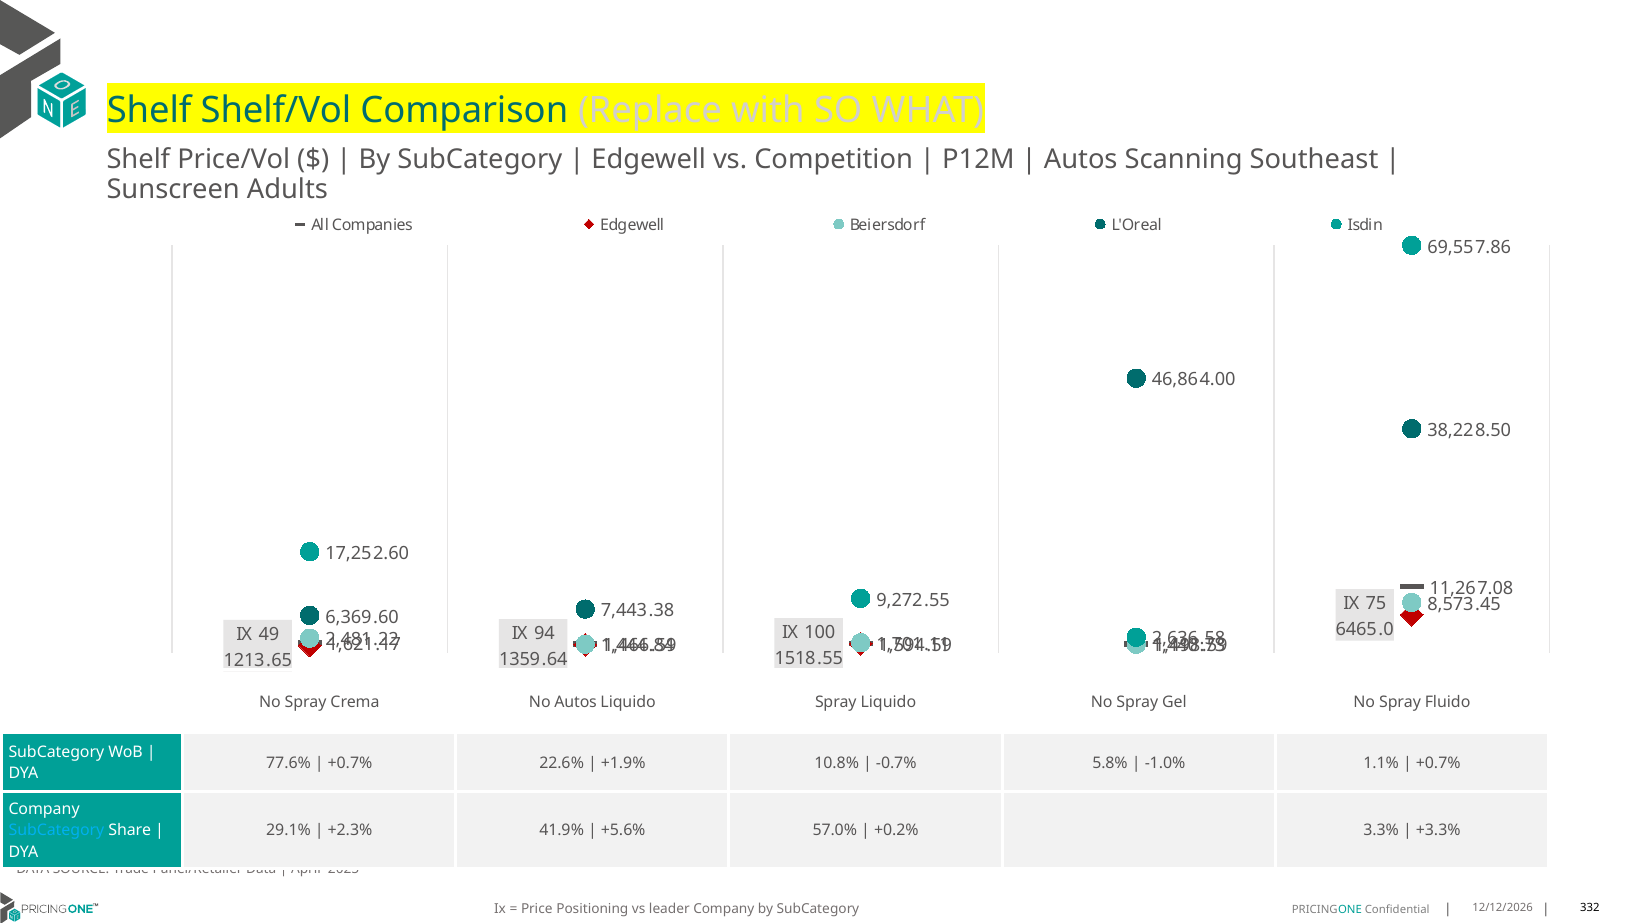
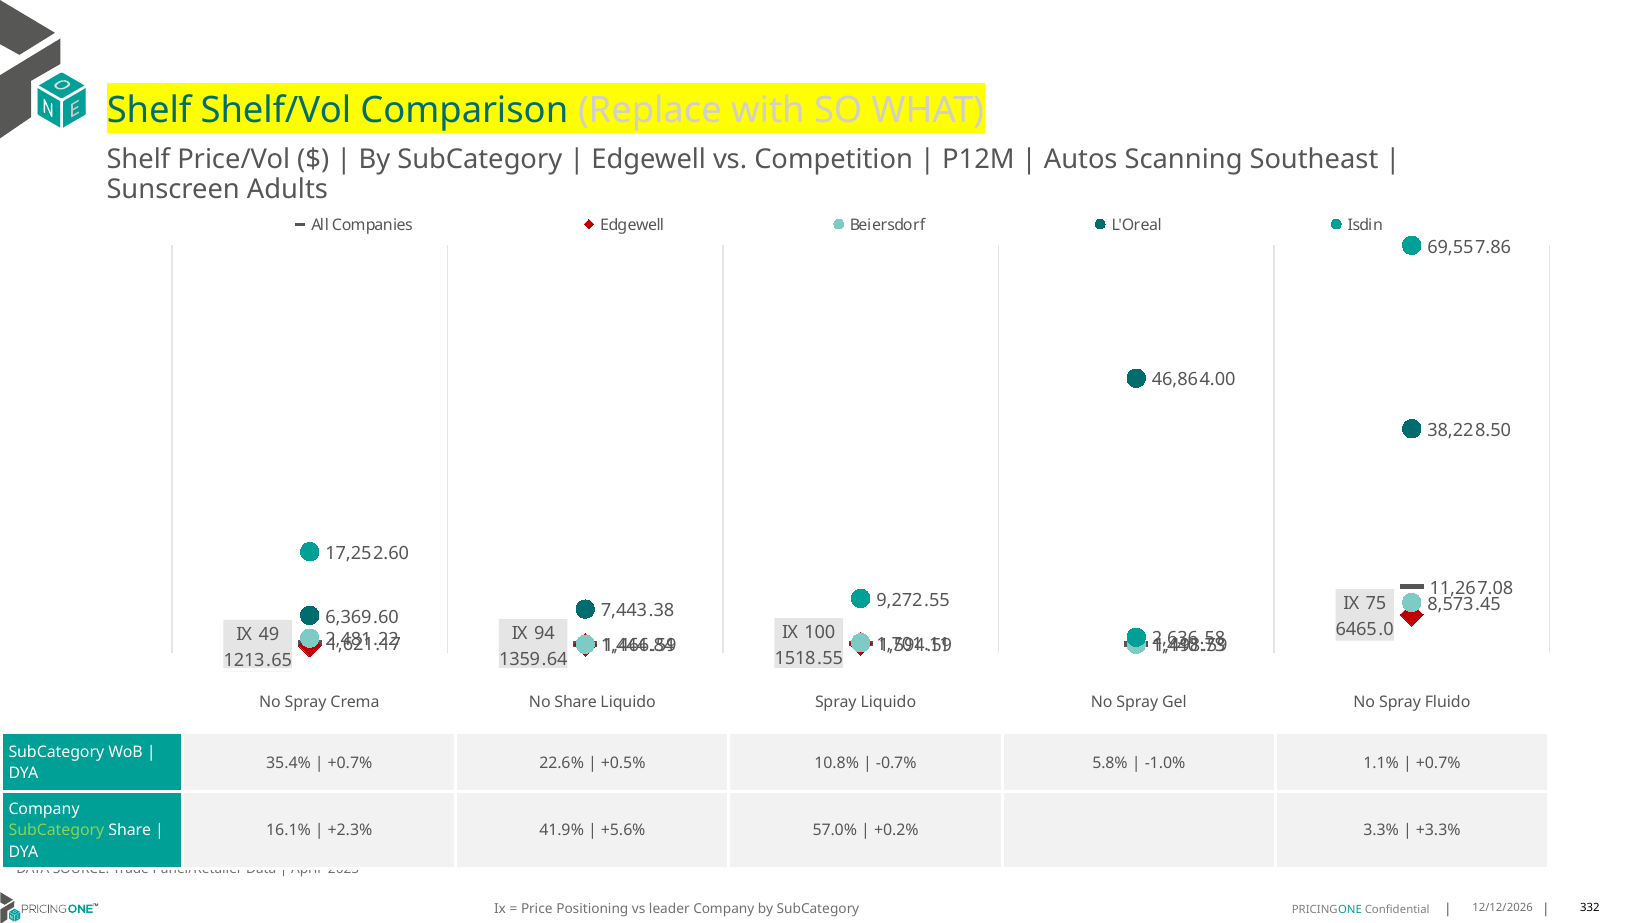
No Autos: Autos -> Share
77.6%: 77.6% -> 35.4%
+1.9%: +1.9% -> +0.5%
SubCategory at (56, 830) colour: light blue -> light green
29.1%: 29.1% -> 16.1%
